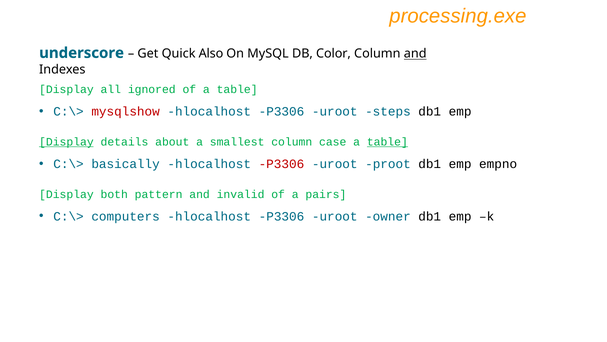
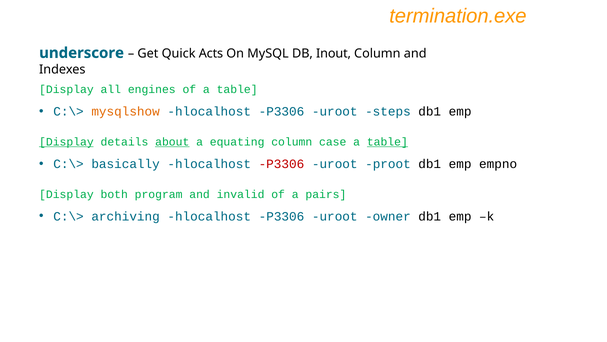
processing.exe: processing.exe -> termination.exe
Also: Also -> Acts
Color: Color -> Inout
and at (415, 54) underline: present -> none
ignored: ignored -> engines
mysqlshow colour: red -> orange
about underline: none -> present
smallest: smallest -> equating
pattern: pattern -> program
computers: computers -> archiving
